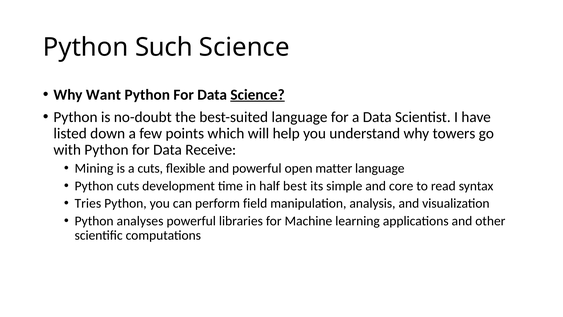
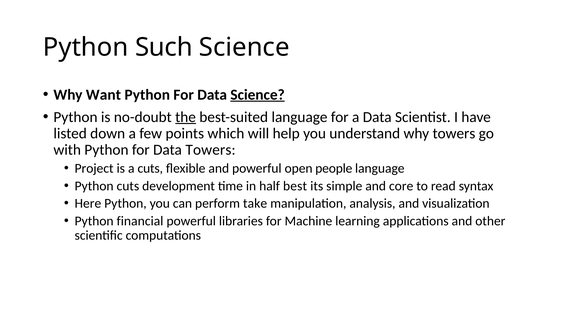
the underline: none -> present
Data Receive: Receive -> Towers
Mining: Mining -> Project
matter: matter -> people
Tries: Tries -> Here
field: field -> take
analyses: analyses -> financial
